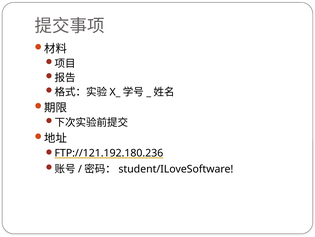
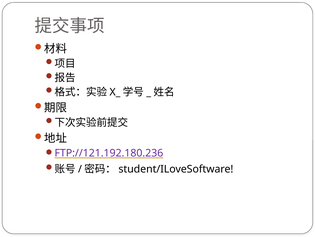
FTP://121.192.180.236 colour: black -> purple
